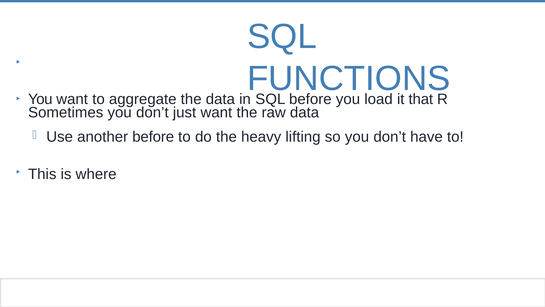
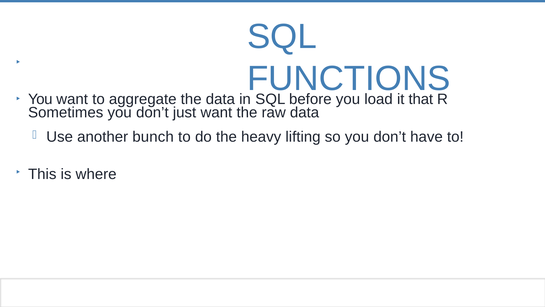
another before: before -> bunch
